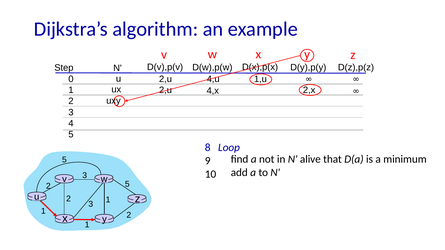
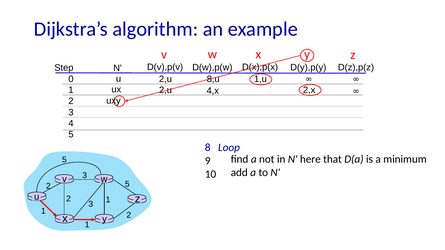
4,u: 4,u -> 8,u
alive: alive -> here
